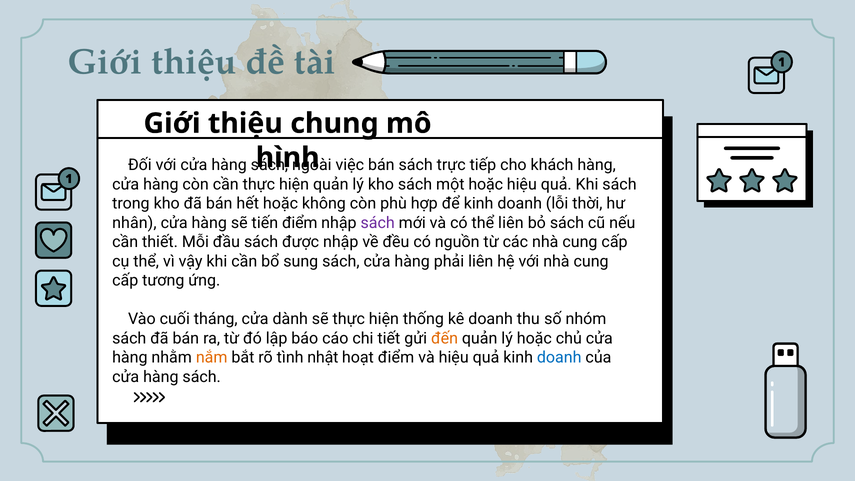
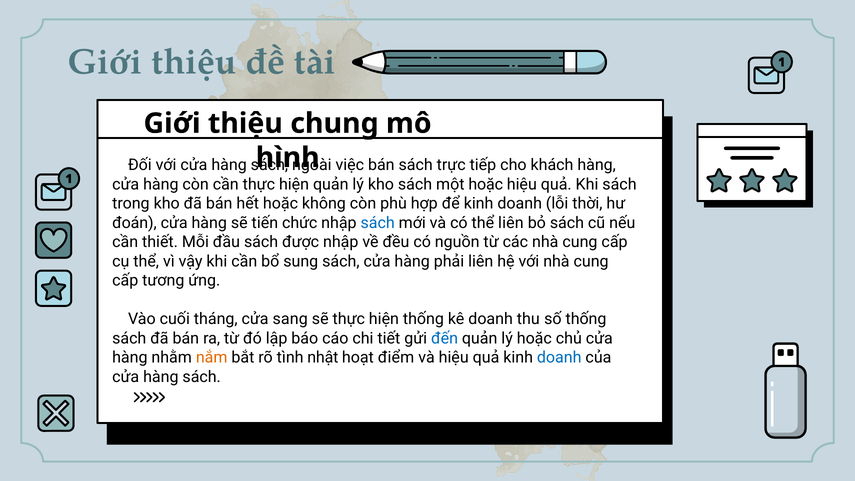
nhân: nhân -> đoán
tiến điểm: điểm -> chức
sách at (378, 223) colour: purple -> blue
dành: dành -> sang
số nhóm: nhóm -> thống
đến colour: orange -> blue
